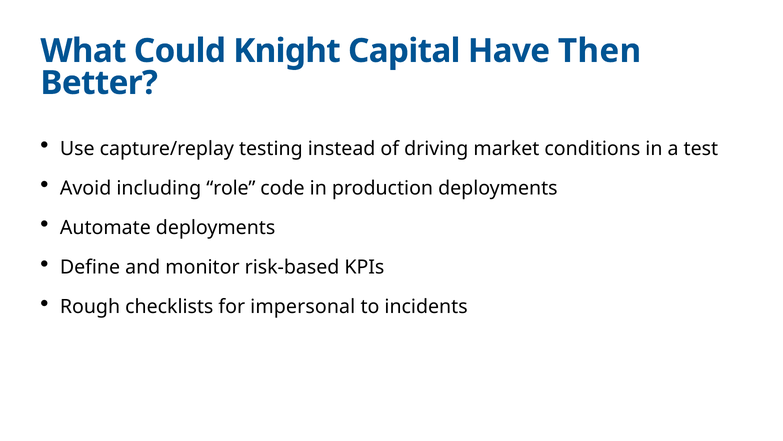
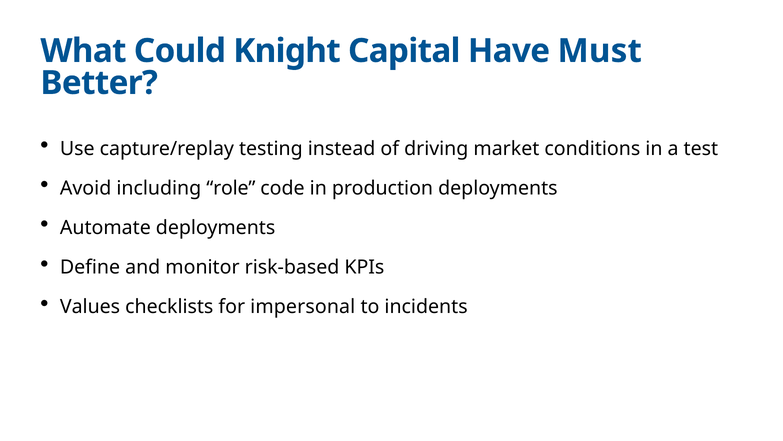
Then: Then -> Must
Rough: Rough -> Values
